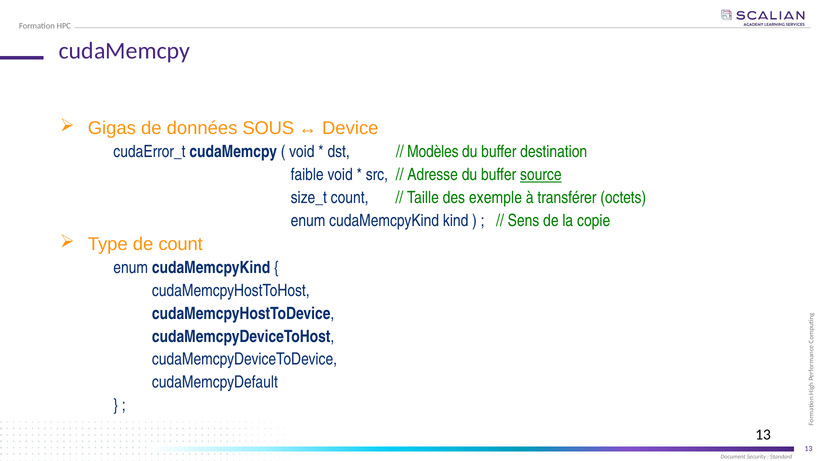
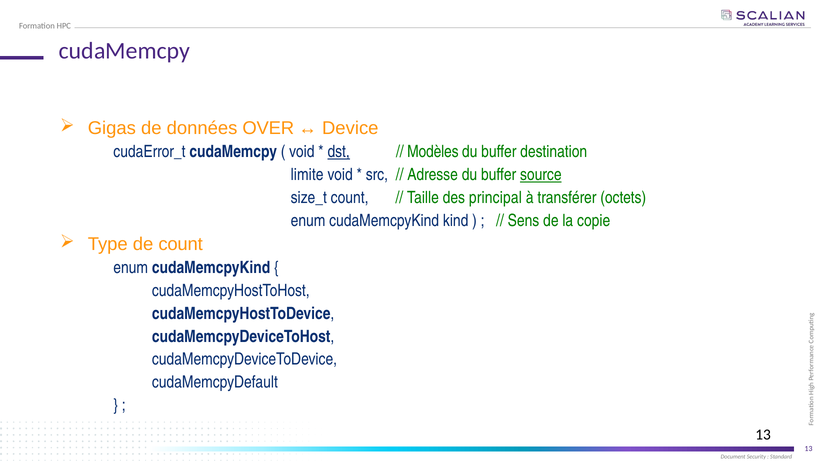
SOUS: SOUS -> OVER
dst underline: none -> present
faible: faible -> limite
exemple: exemple -> principal
